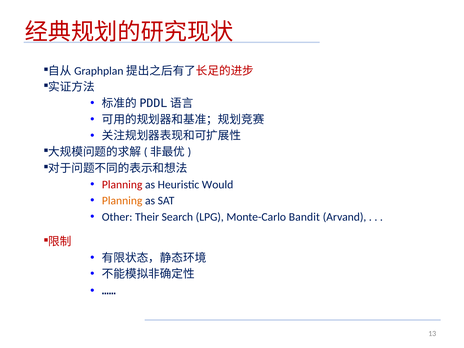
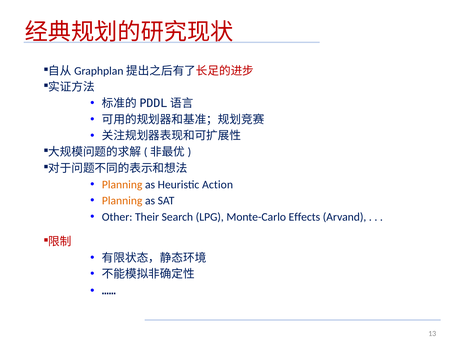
Planning at (122, 185) colour: red -> orange
Would: Would -> Action
Bandit: Bandit -> Effects
